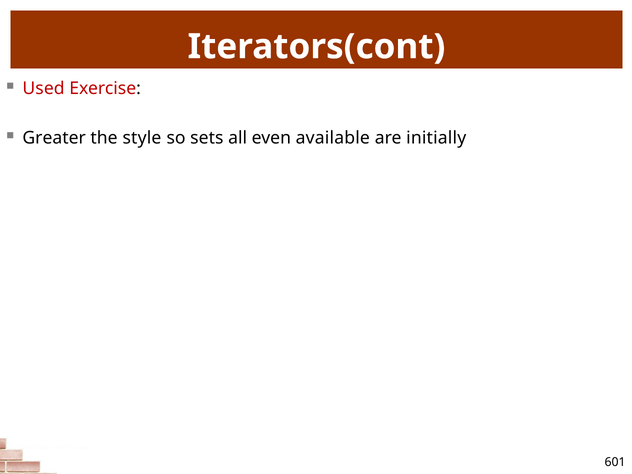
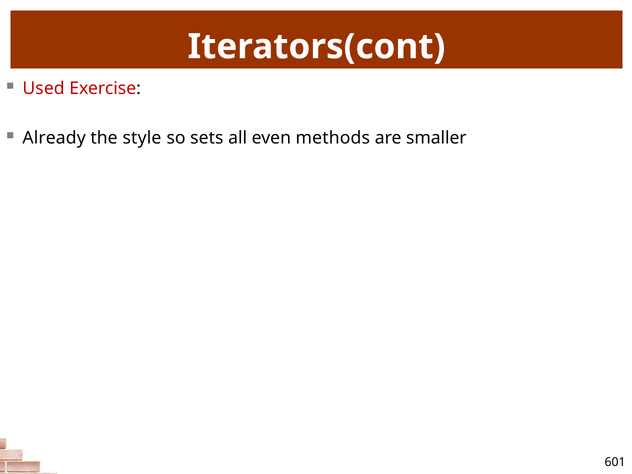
Greater: Greater -> Already
available: available -> methods
initially: initially -> smaller
